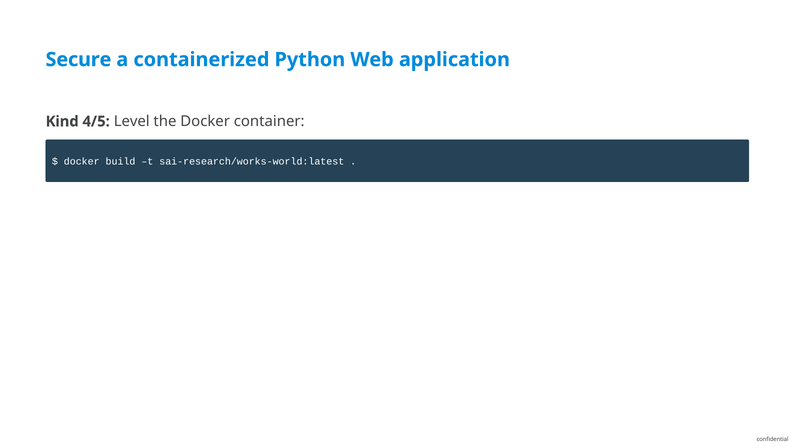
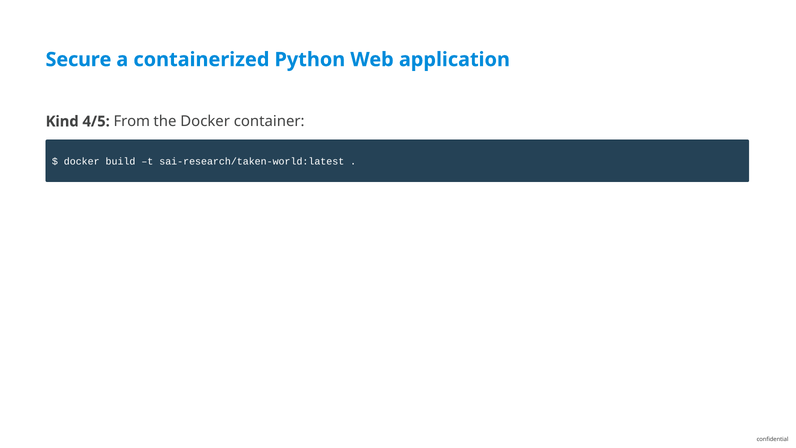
Level: Level -> From
sai-research/works-world:latest: sai-research/works-world:latest -> sai-research/taken-world:latest
